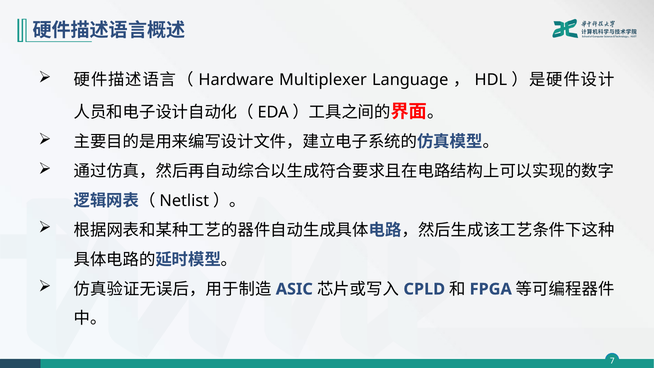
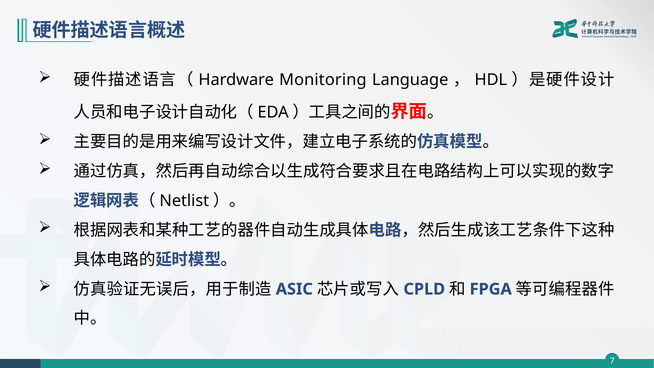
Multiplexer: Multiplexer -> Monitoring
